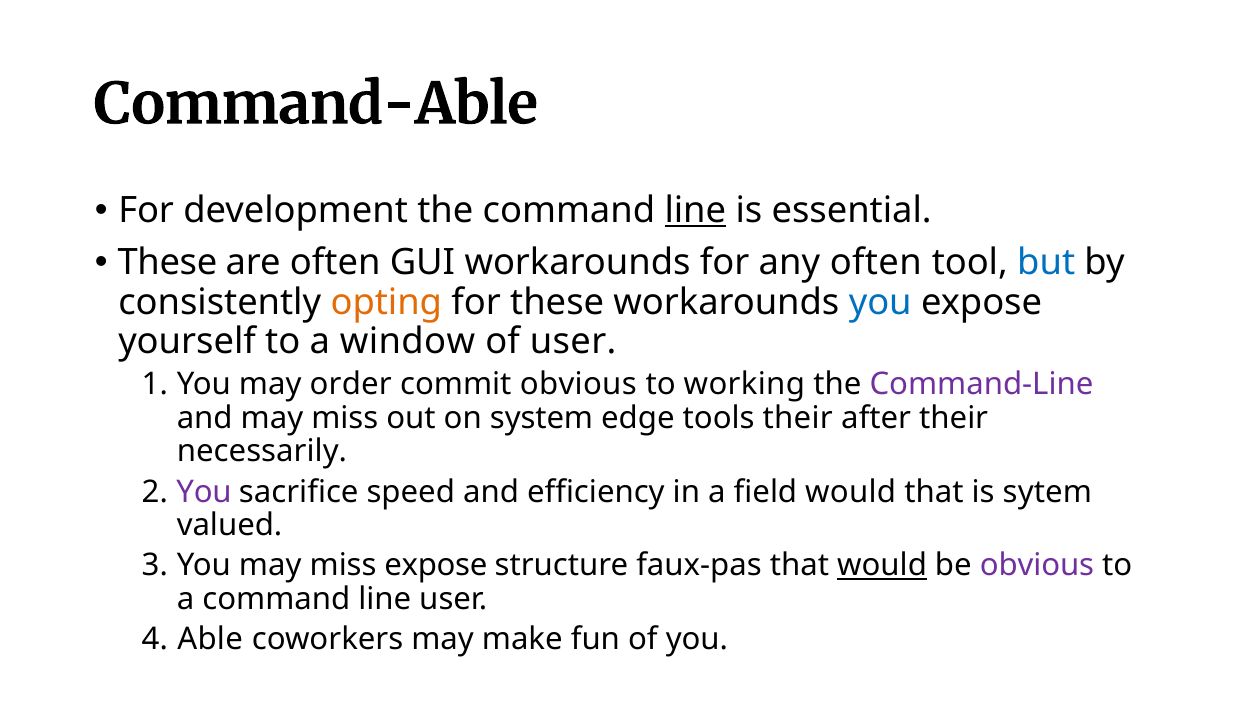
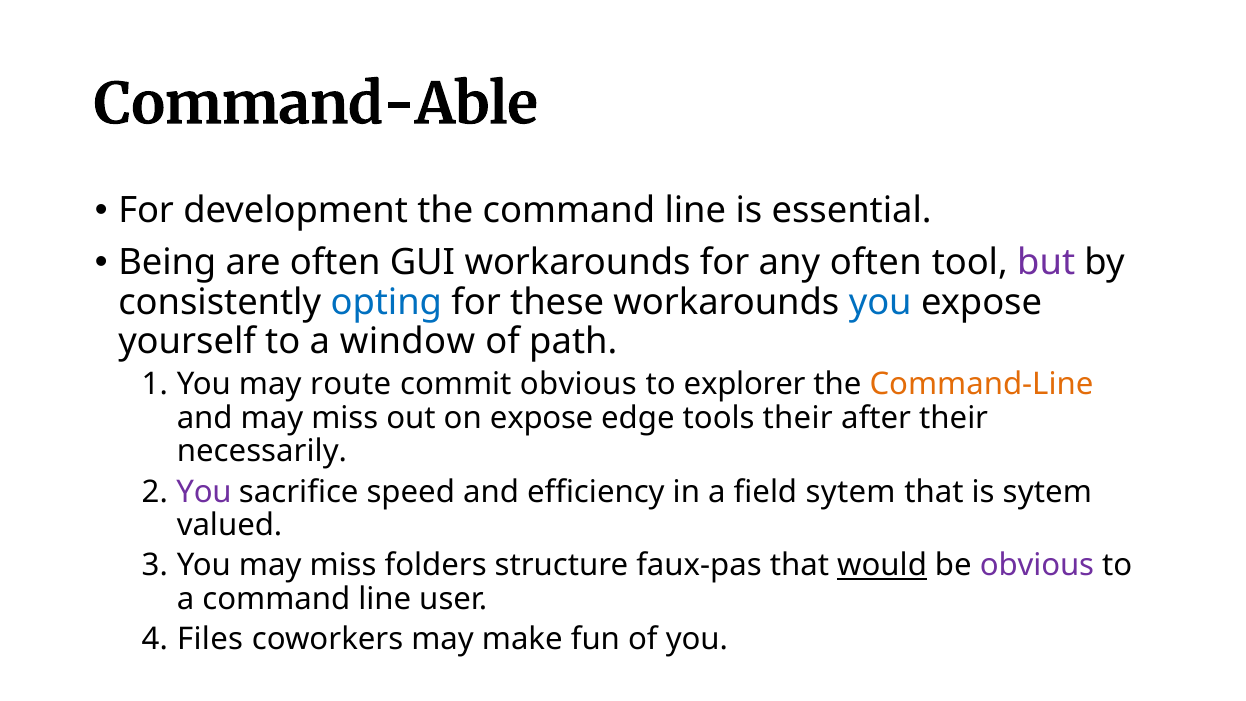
line at (695, 211) underline: present -> none
These at (167, 263): These -> Being
but colour: blue -> purple
opting colour: orange -> blue
of user: user -> path
order: order -> route
working: working -> explorer
Command-Line colour: purple -> orange
on system: system -> expose
field would: would -> sytem
miss expose: expose -> folders
Able: Able -> Files
